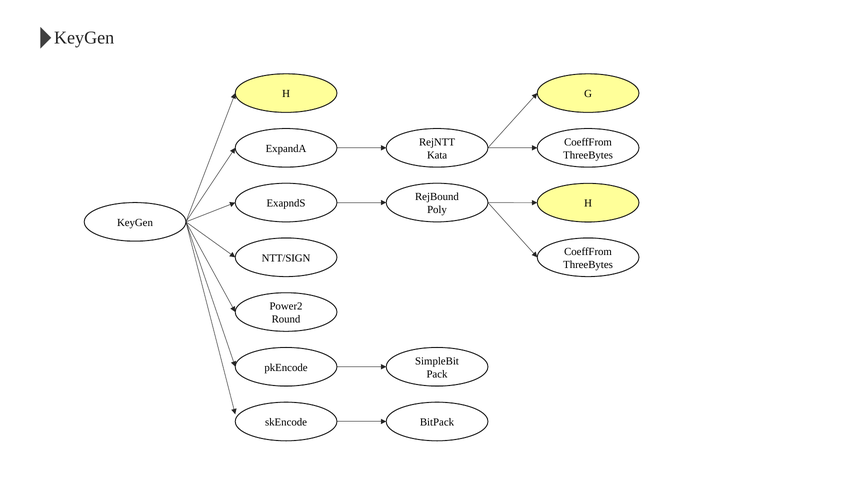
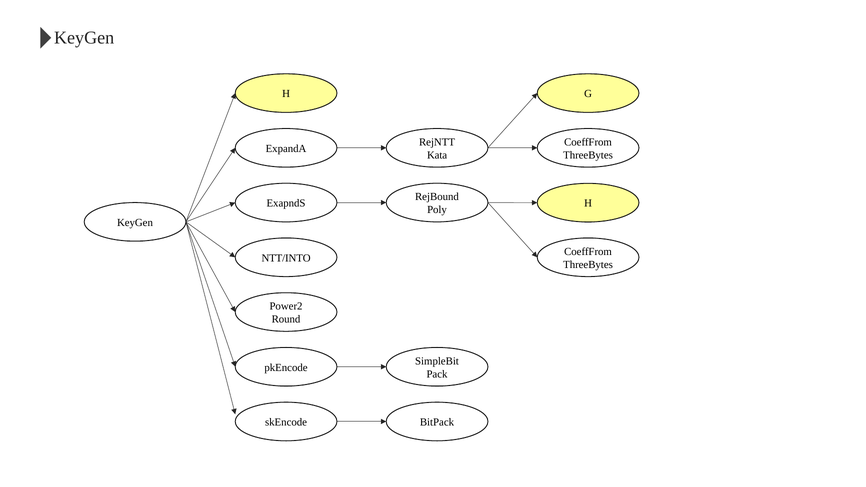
NTT/SIGN: NTT/SIGN -> NTT/INTO
